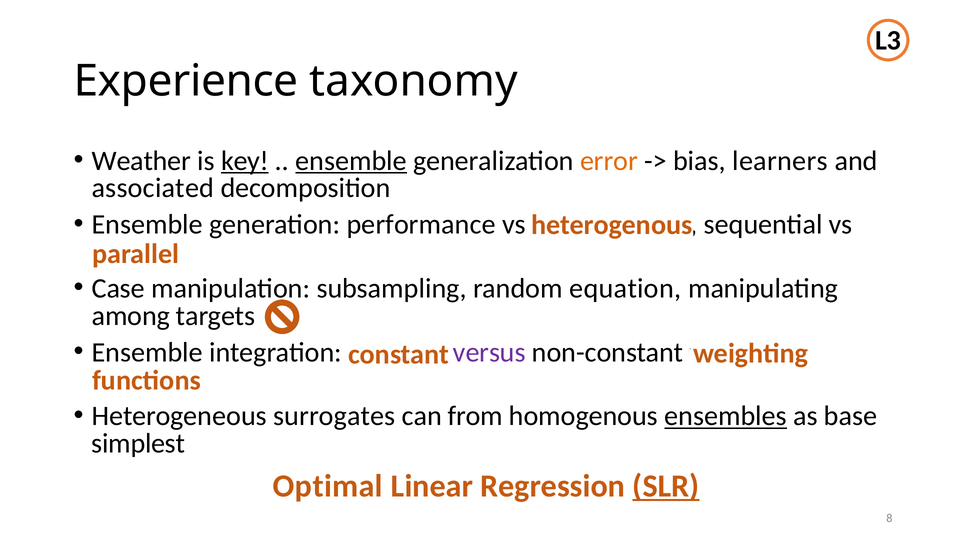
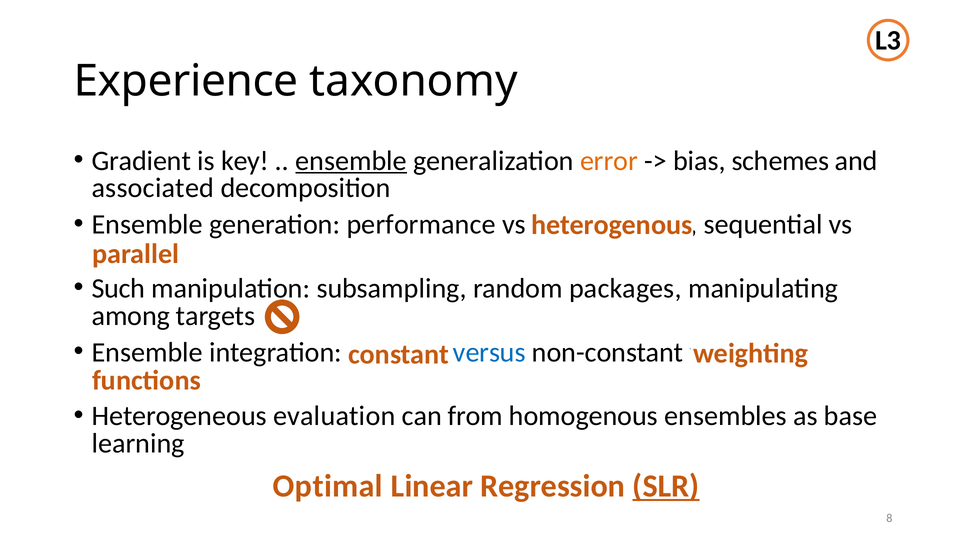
Weather: Weather -> Gradient
key underline: present -> none
learners: learners -> schemes
Case: Case -> Such
equation: equation -> packages
versus colour: purple -> blue
surrogates: surrogates -> evaluation
ensembles underline: present -> none
simplest: simplest -> learning
